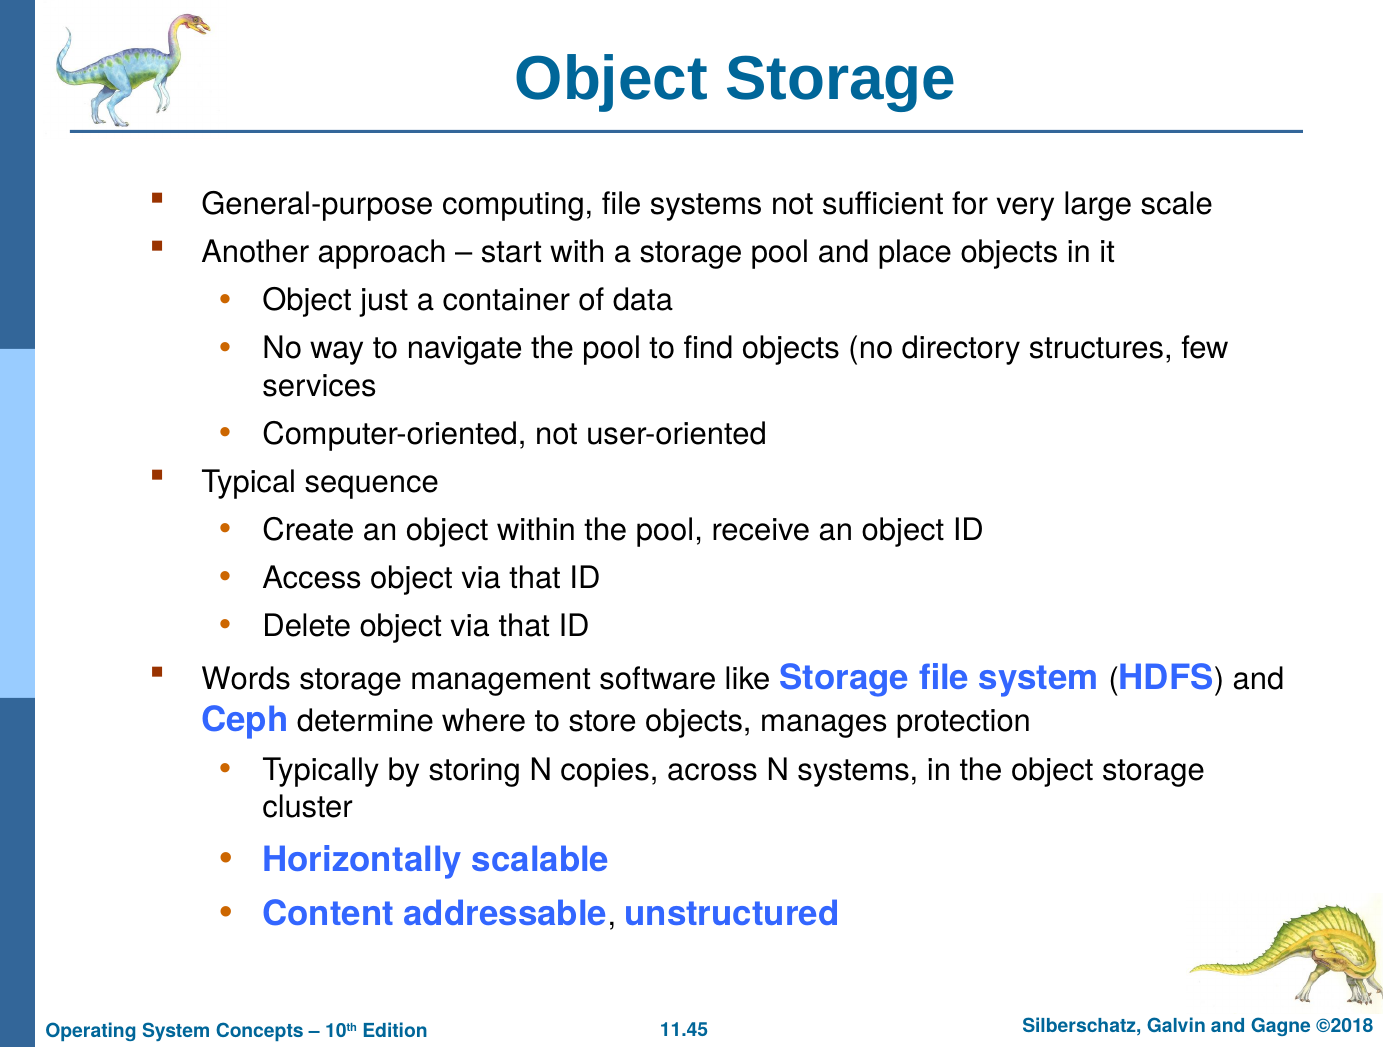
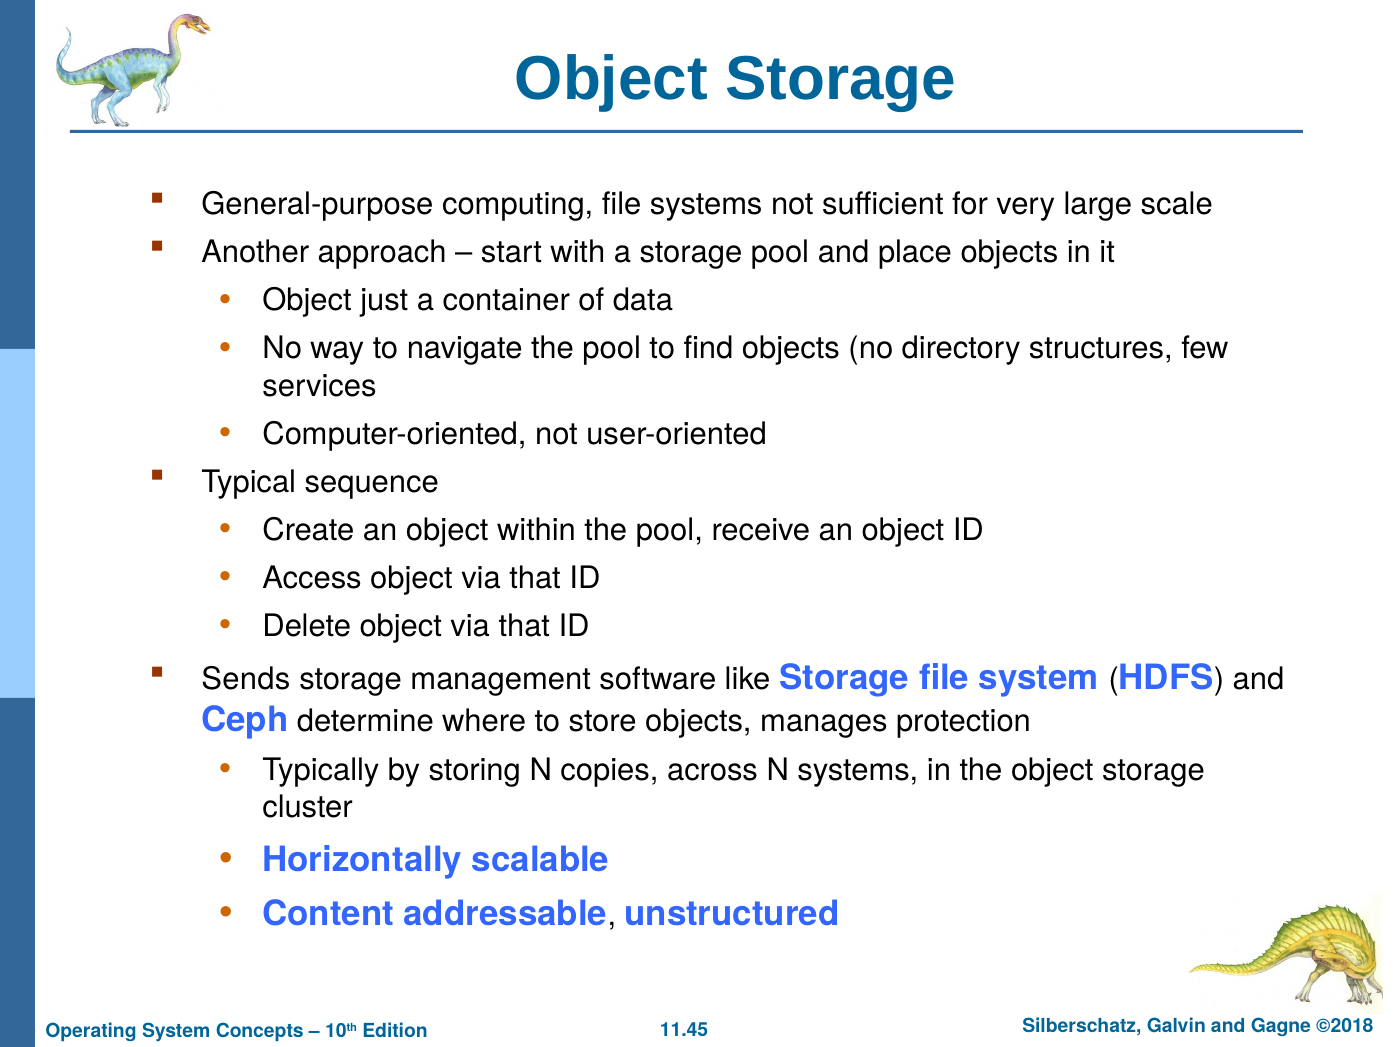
Words: Words -> Sends
